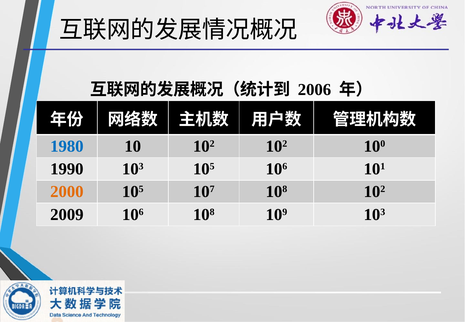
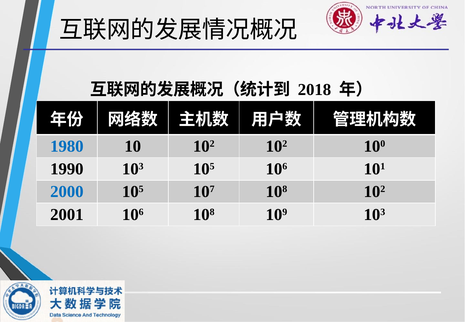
2006: 2006 -> 2018
2000 colour: orange -> blue
2009: 2009 -> 2001
